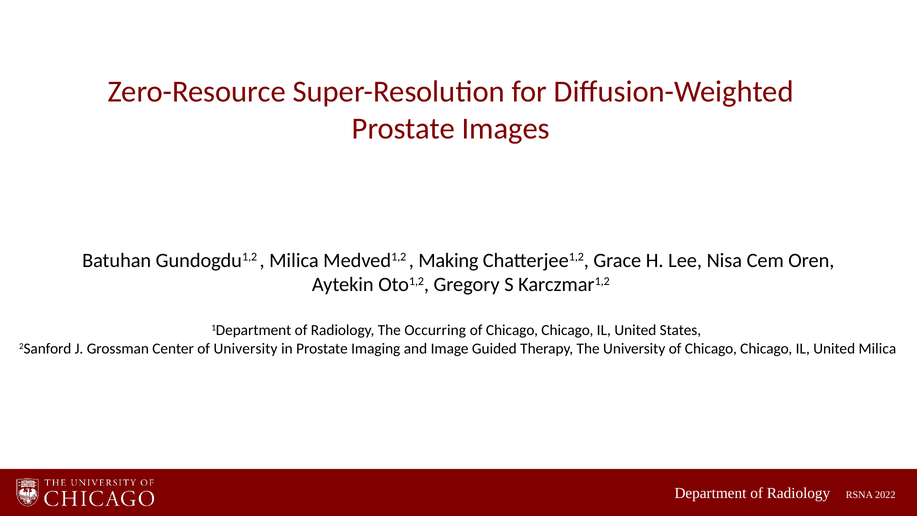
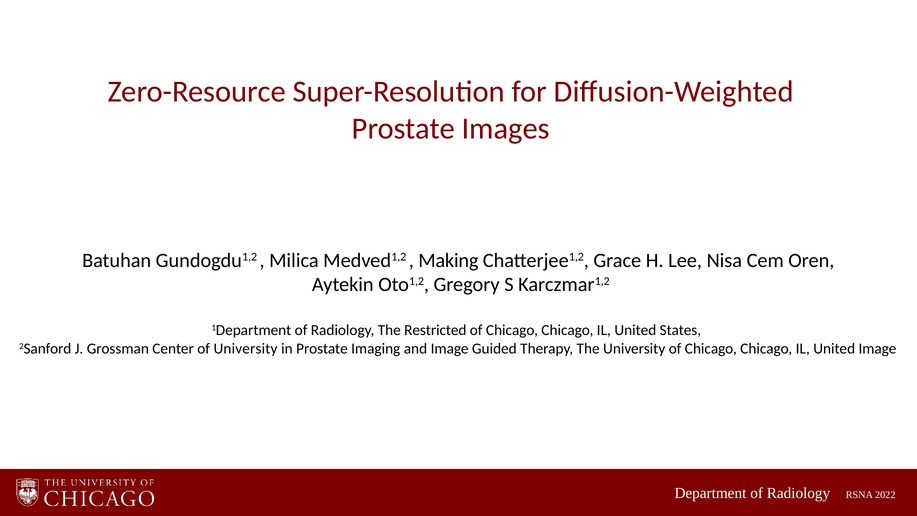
Occurring: Occurring -> Restricted
United Milica: Milica -> Image
